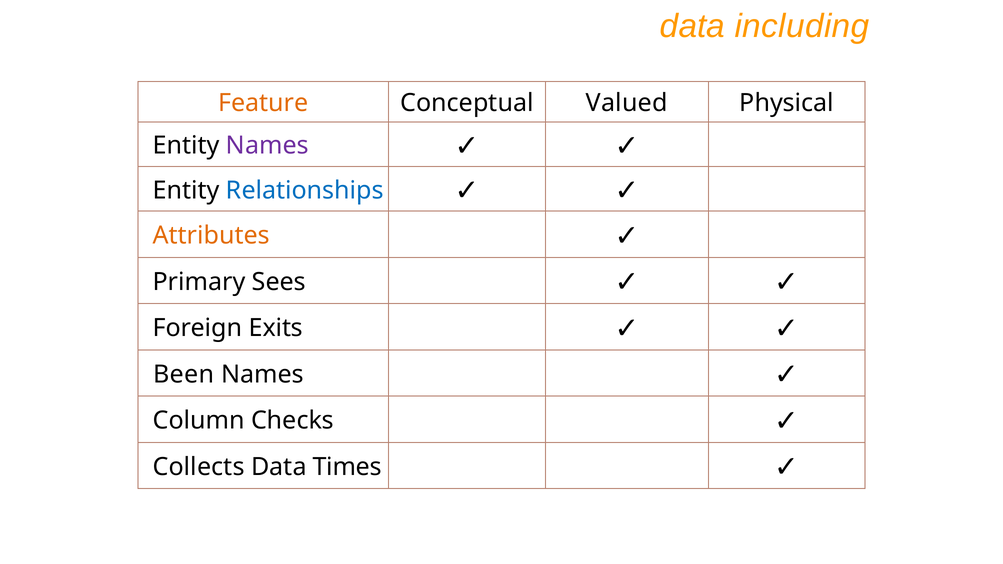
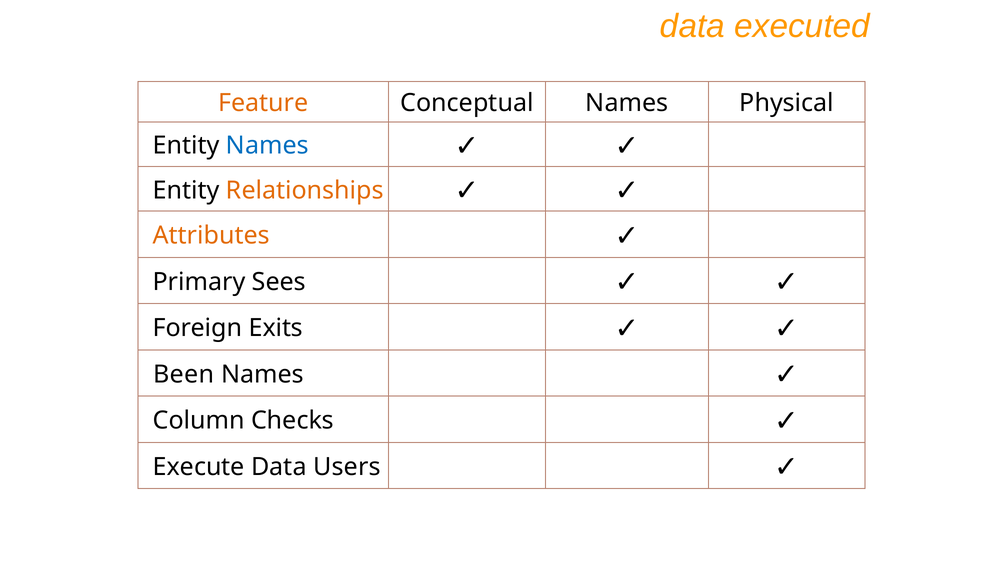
including: including -> executed
Conceptual Valued: Valued -> Names
Names at (267, 146) colour: purple -> blue
Relationships colour: blue -> orange
Collects: Collects -> Execute
Times: Times -> Users
